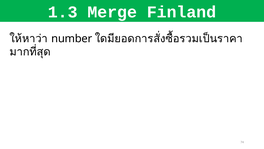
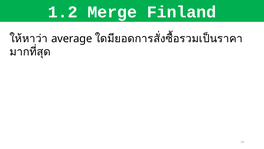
1.3: 1.3 -> 1.2
number: number -> average
